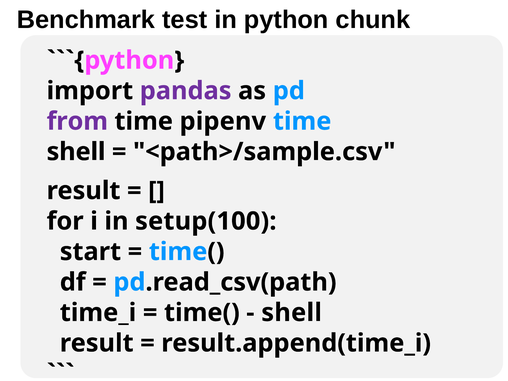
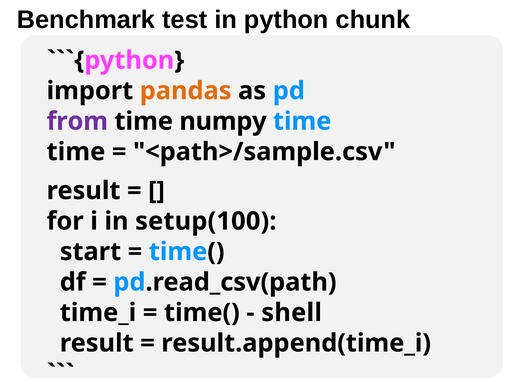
pandas colour: purple -> orange
pipenv: pipenv -> numpy
shell at (76, 152): shell -> time
